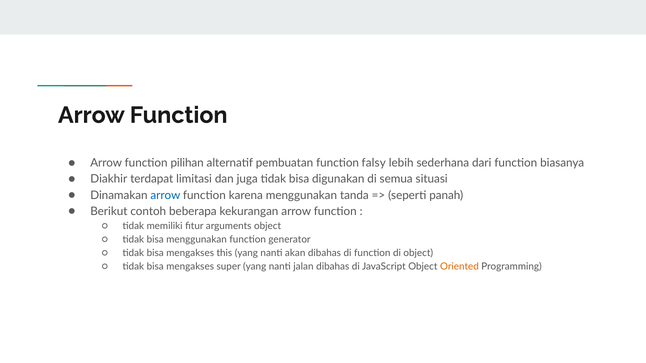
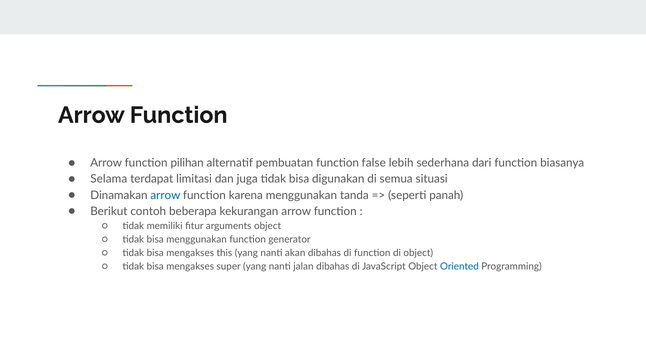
falsy: falsy -> false
Diakhir: Diakhir -> Selama
Oriented colour: orange -> blue
